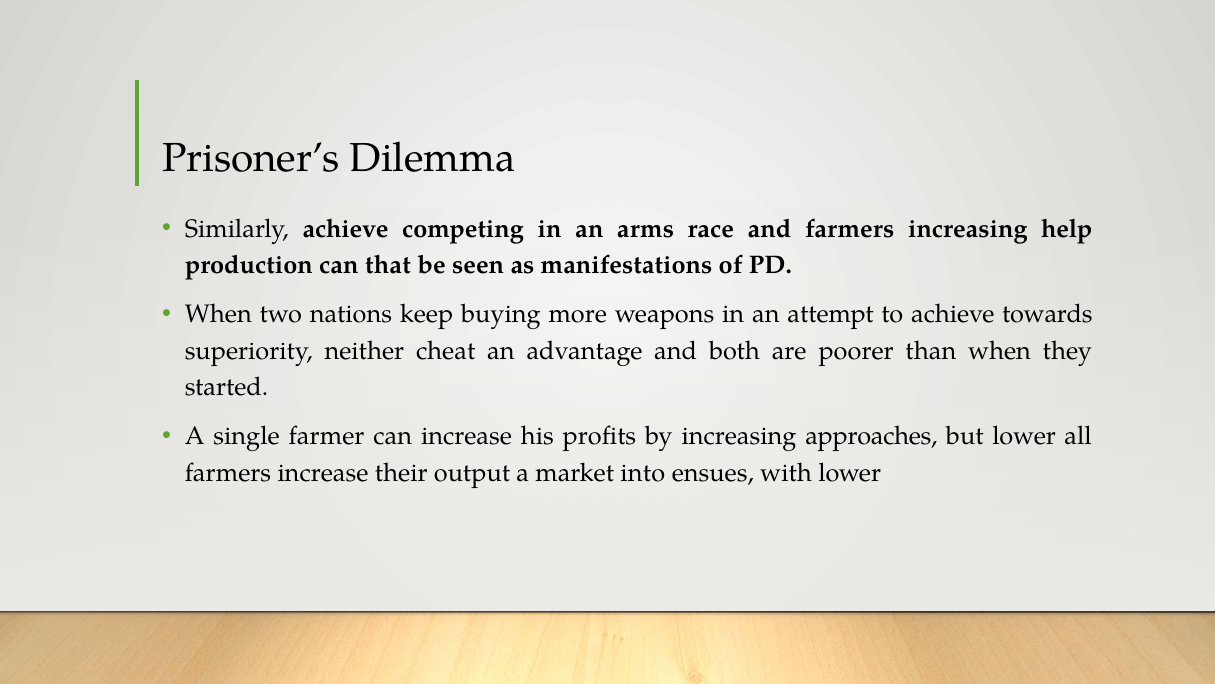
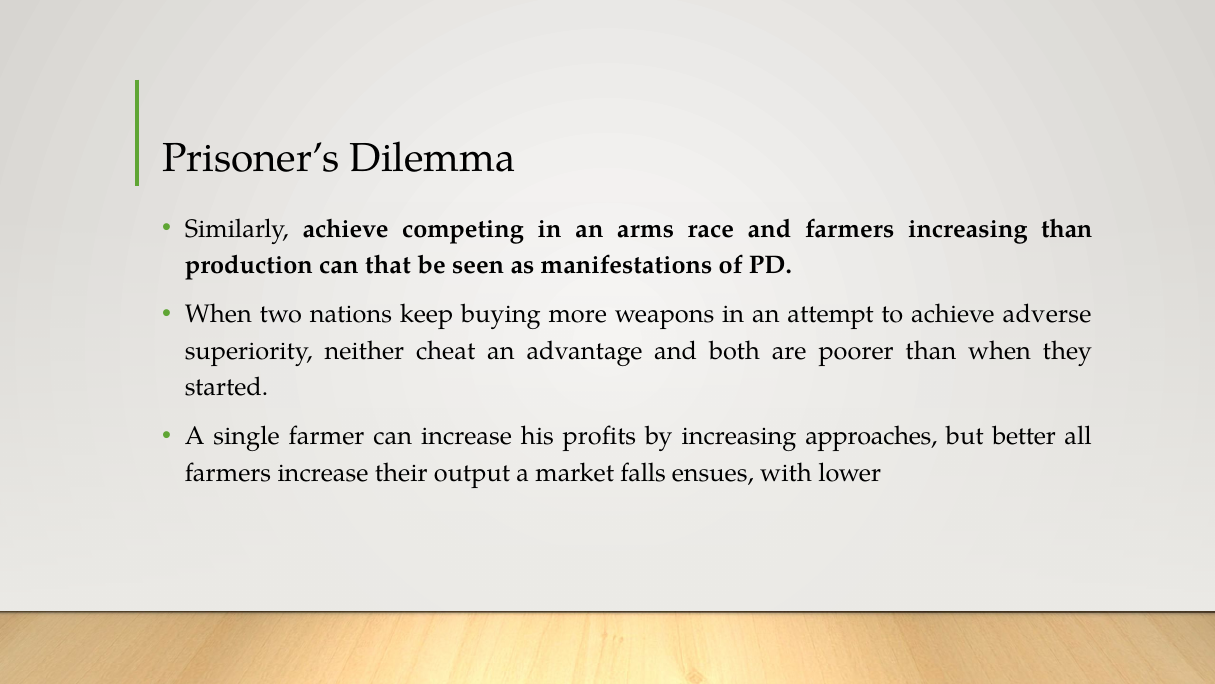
increasing help: help -> than
towards: towards -> adverse
but lower: lower -> better
into: into -> falls
